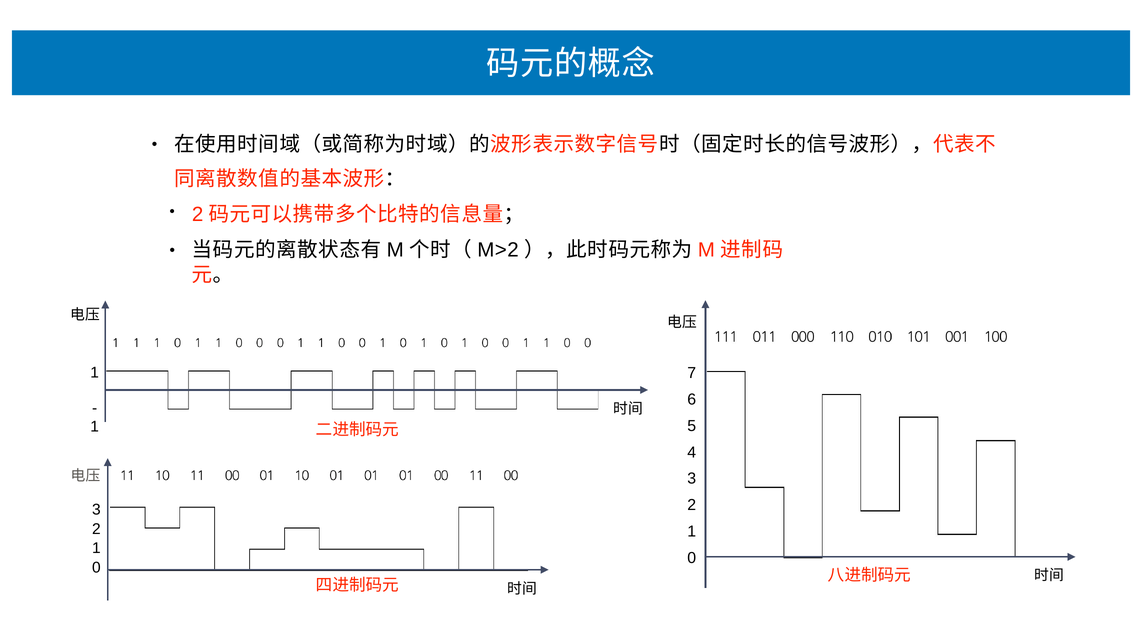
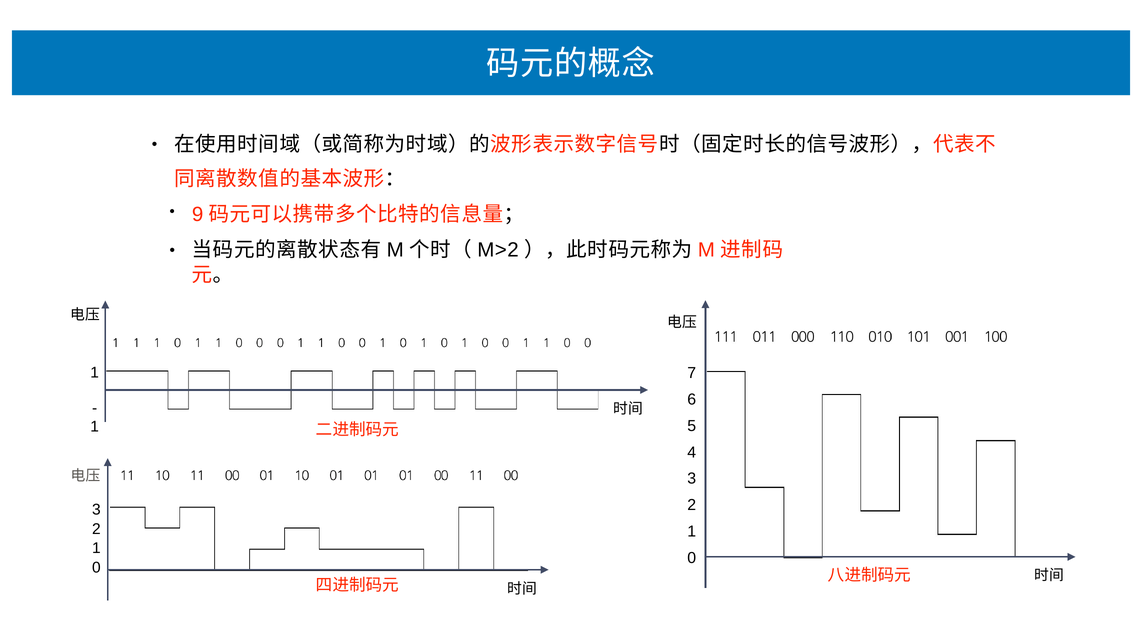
2 at (198, 214): 2 -> 9
